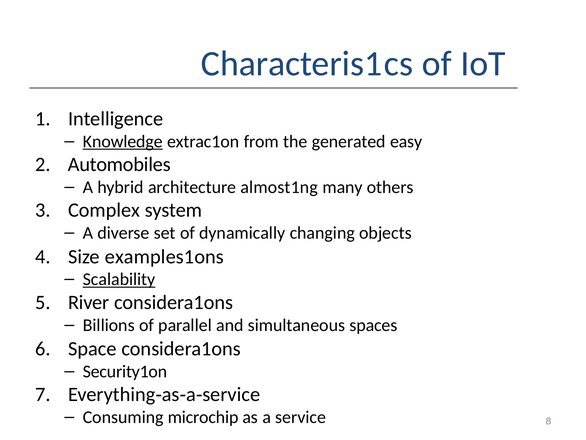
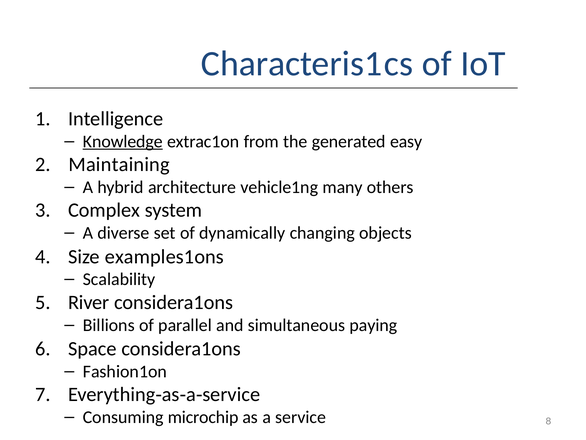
Automobiles: Automobiles -> Maintaining
almost1ng: almost1ng -> vehicle1ng
Scalability underline: present -> none
spaces: spaces -> paying
Security1on: Security1on -> Fashion1on
